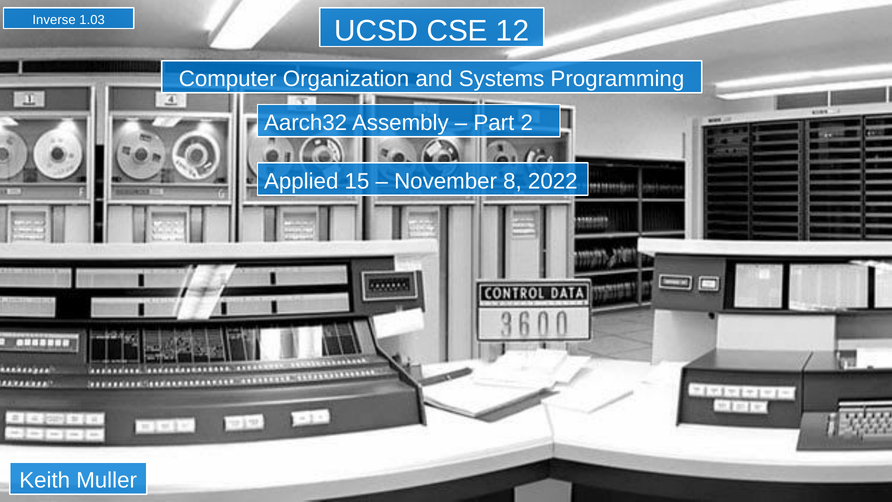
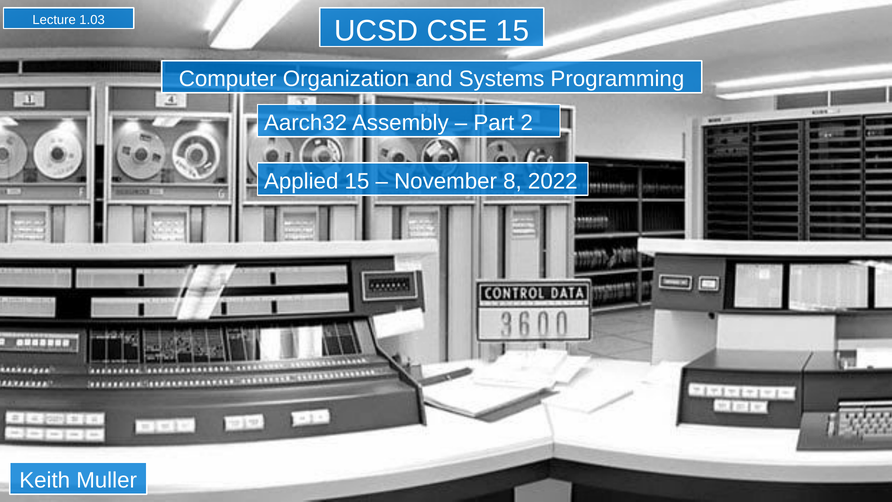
Inverse: Inverse -> Lecture
CSE 12: 12 -> 15
